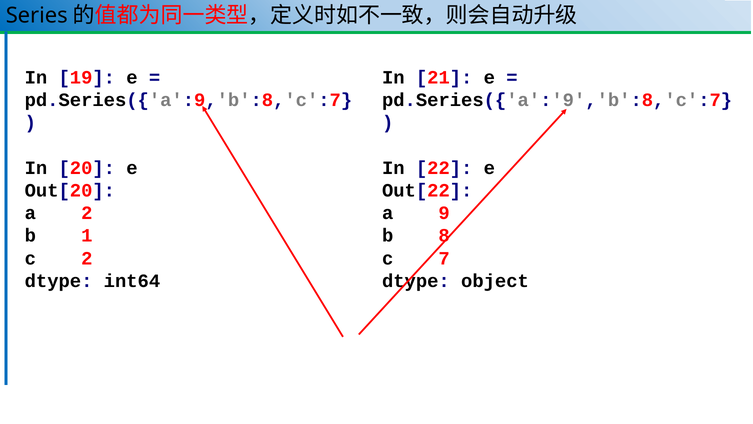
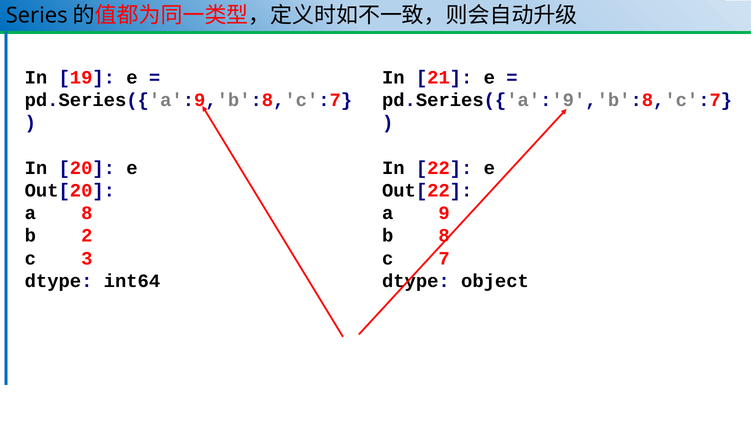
a 2: 2 -> 8
1: 1 -> 2
c 2: 2 -> 3
